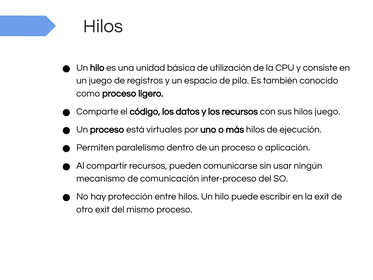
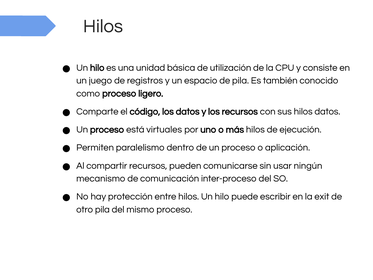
hilos juego: juego -> datos
otro exit: exit -> pila
